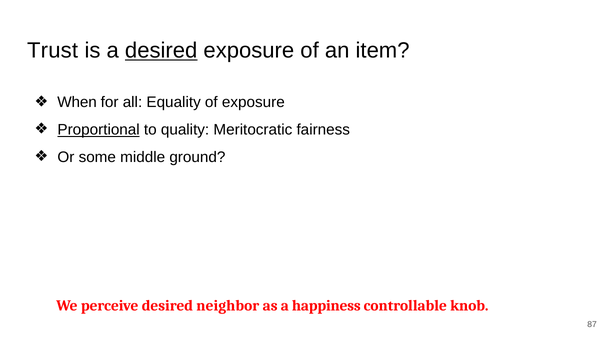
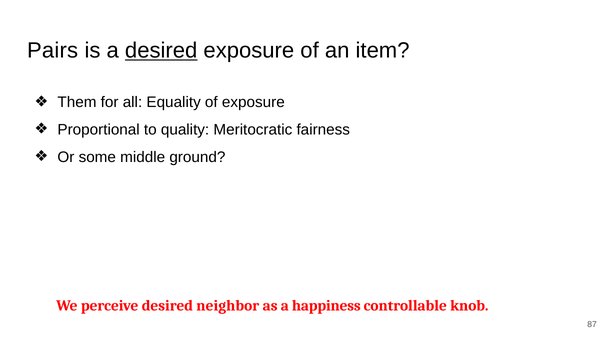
Trust: Trust -> Pairs
When: When -> Them
Proportional underline: present -> none
